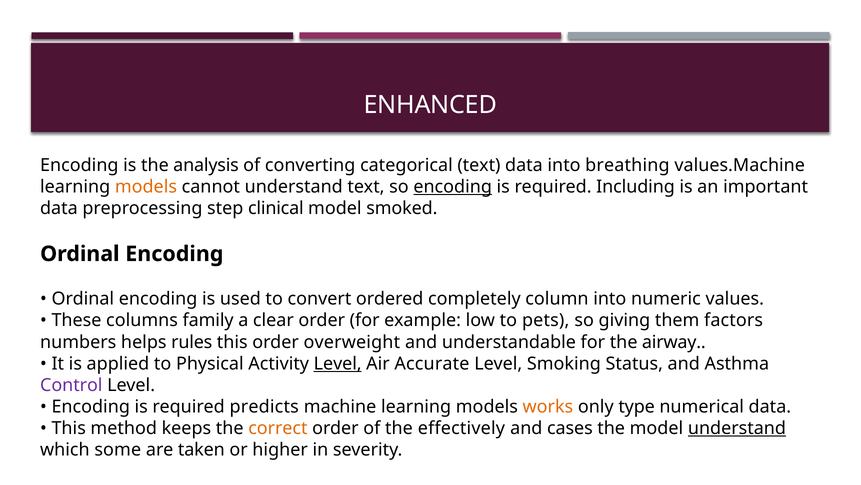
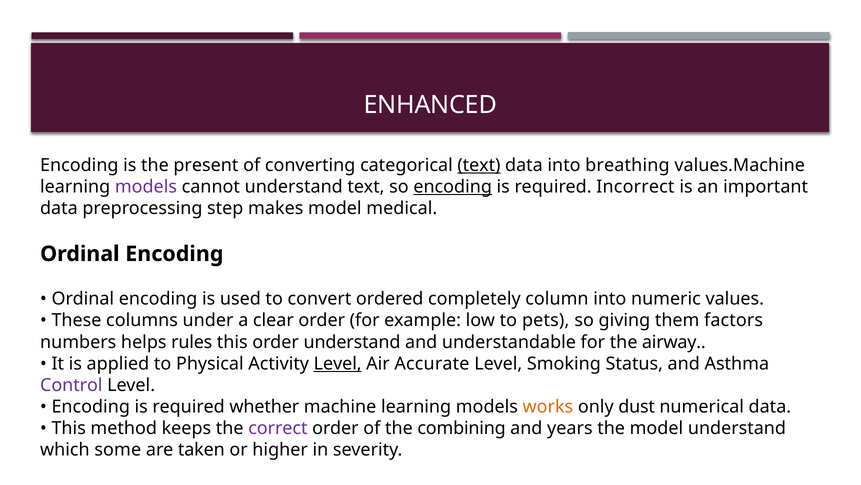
analysis: analysis -> present
text at (479, 165) underline: none -> present
models at (146, 187) colour: orange -> purple
Including: Including -> Incorrect
clinical: clinical -> makes
smoked: smoked -> medical
family: family -> under
order overweight: overweight -> understand
predicts: predicts -> whether
type: type -> dust
correct colour: orange -> purple
effectively: effectively -> combining
cases: cases -> years
understand at (737, 428) underline: present -> none
